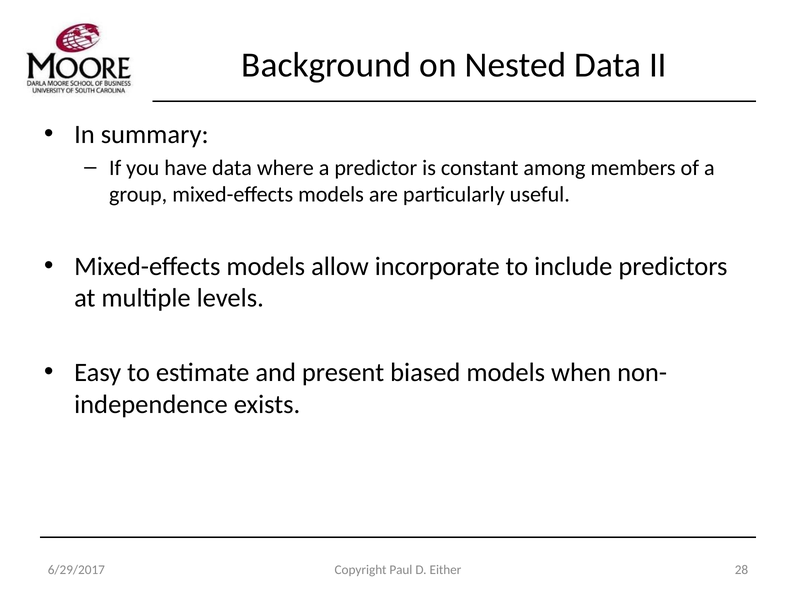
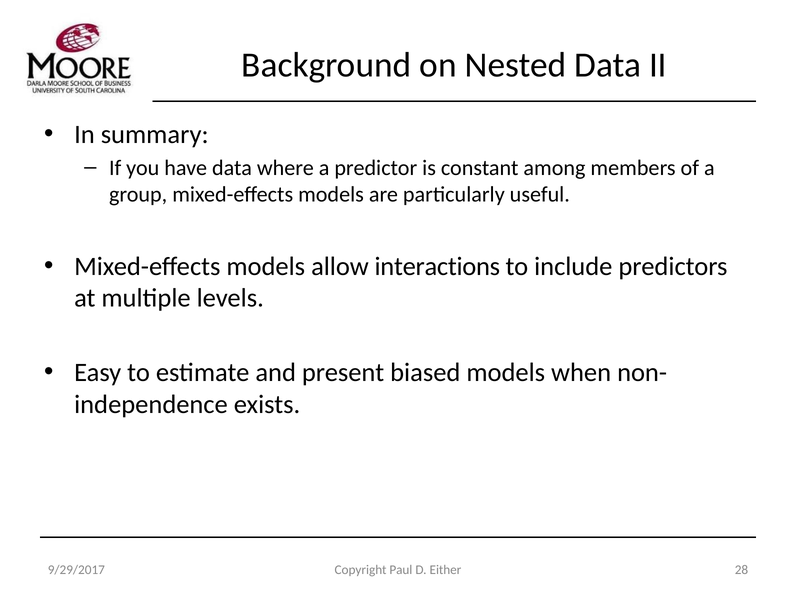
incorporate: incorporate -> interactions
6/29/2017: 6/29/2017 -> 9/29/2017
